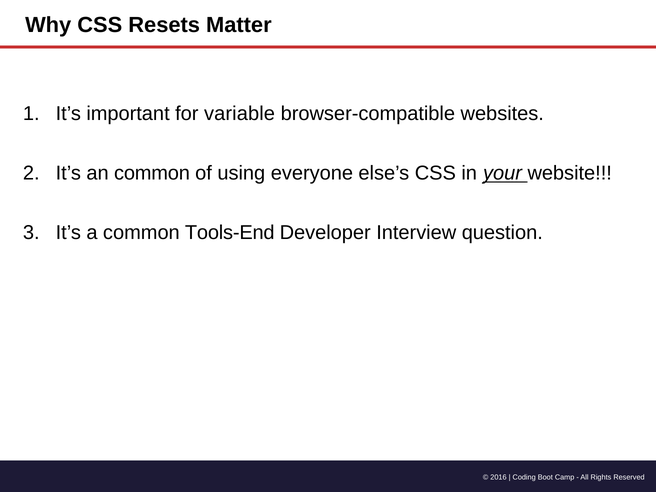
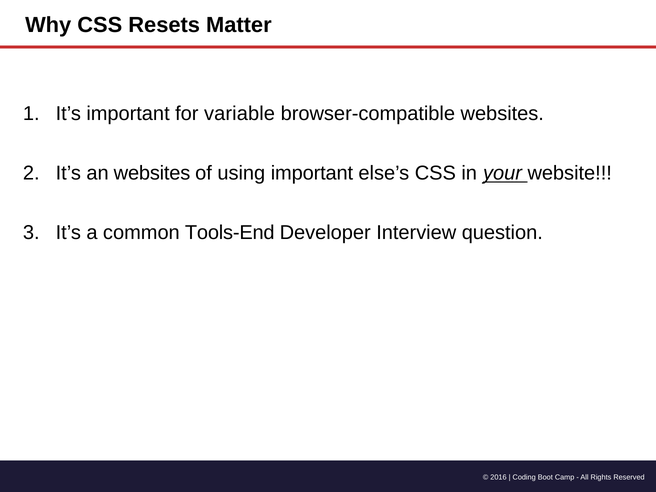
an common: common -> websites
using everyone: everyone -> important
